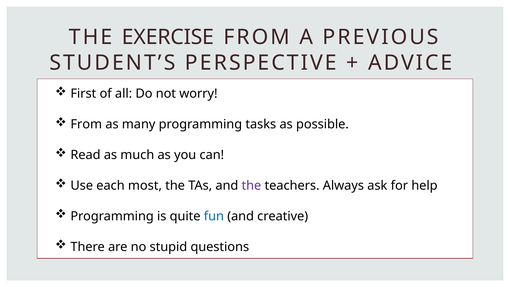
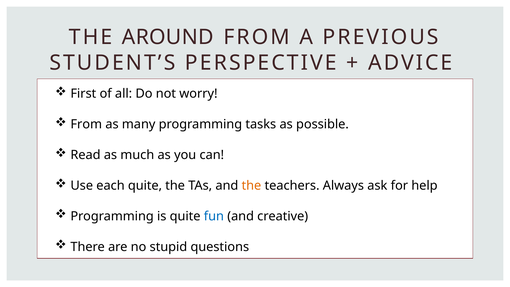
EXERCISE: EXERCISE -> AROUND
each most: most -> quite
the at (251, 185) colour: purple -> orange
